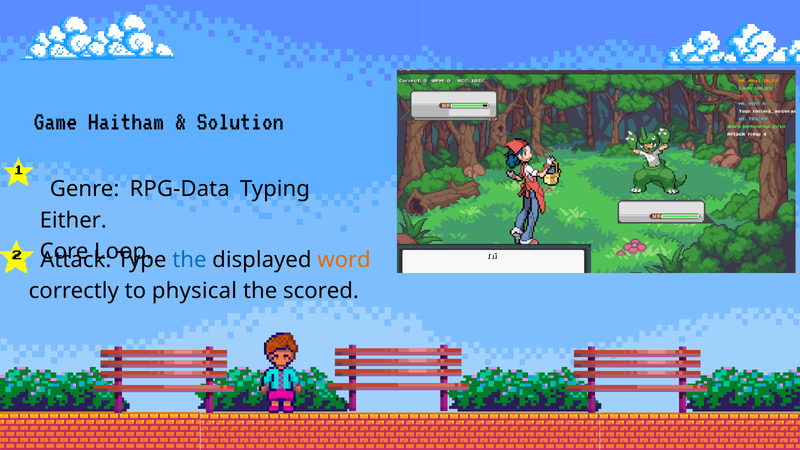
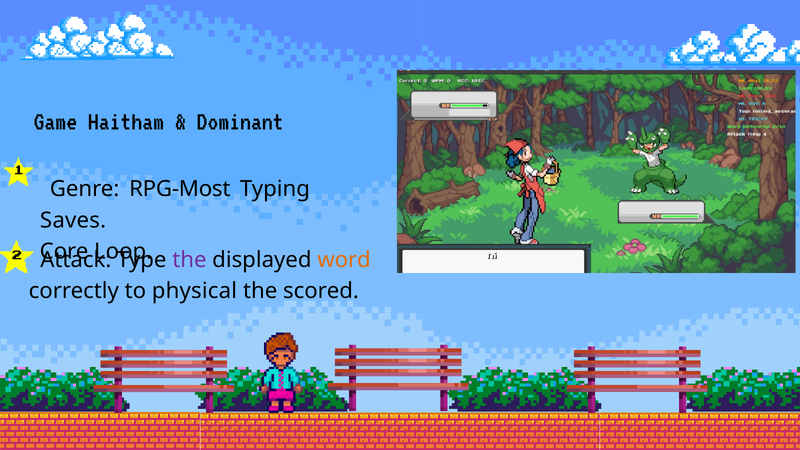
Solution: Solution -> Dominant
RPG-Data: RPG-Data -> RPG-Most
Either: Either -> Saves
the at (189, 260) colour: blue -> purple
